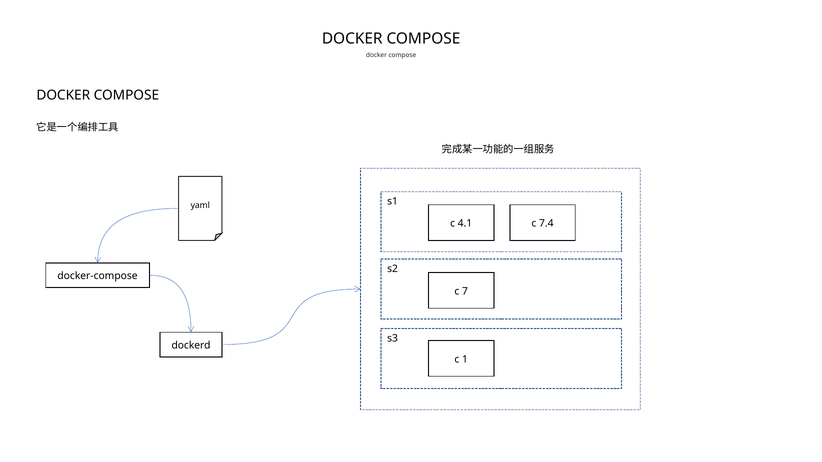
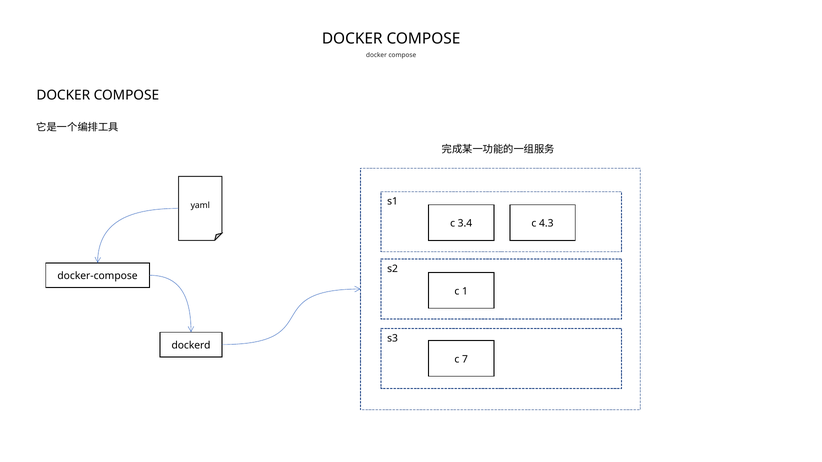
4.1: 4.1 -> 3.4
7.4: 7.4 -> 4.3
7: 7 -> 1
1: 1 -> 7
